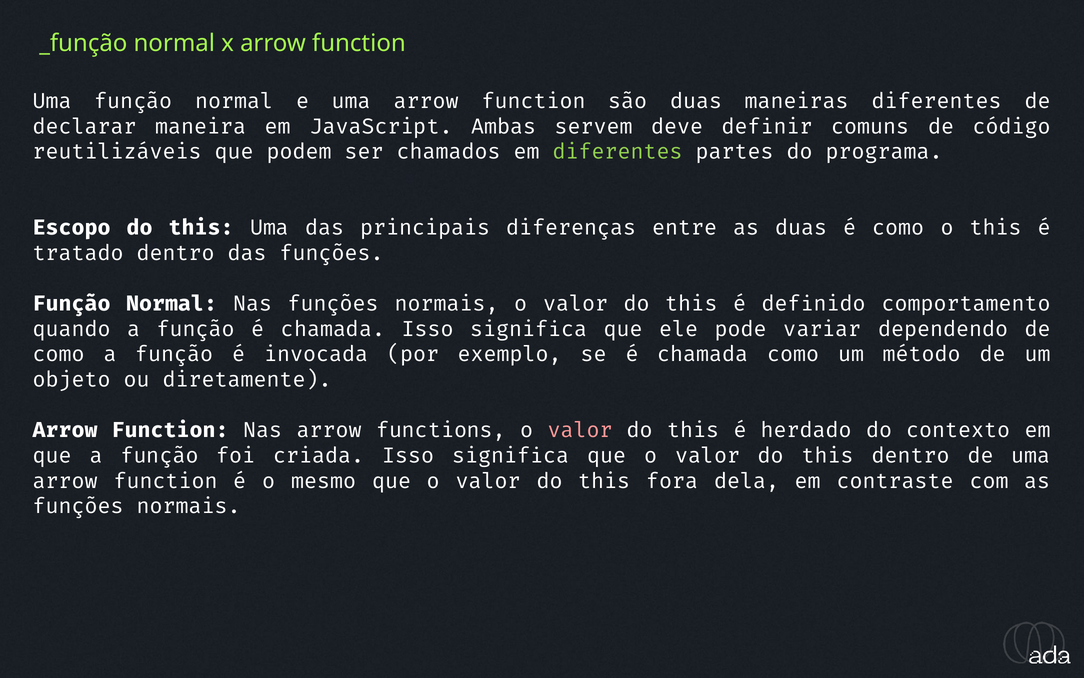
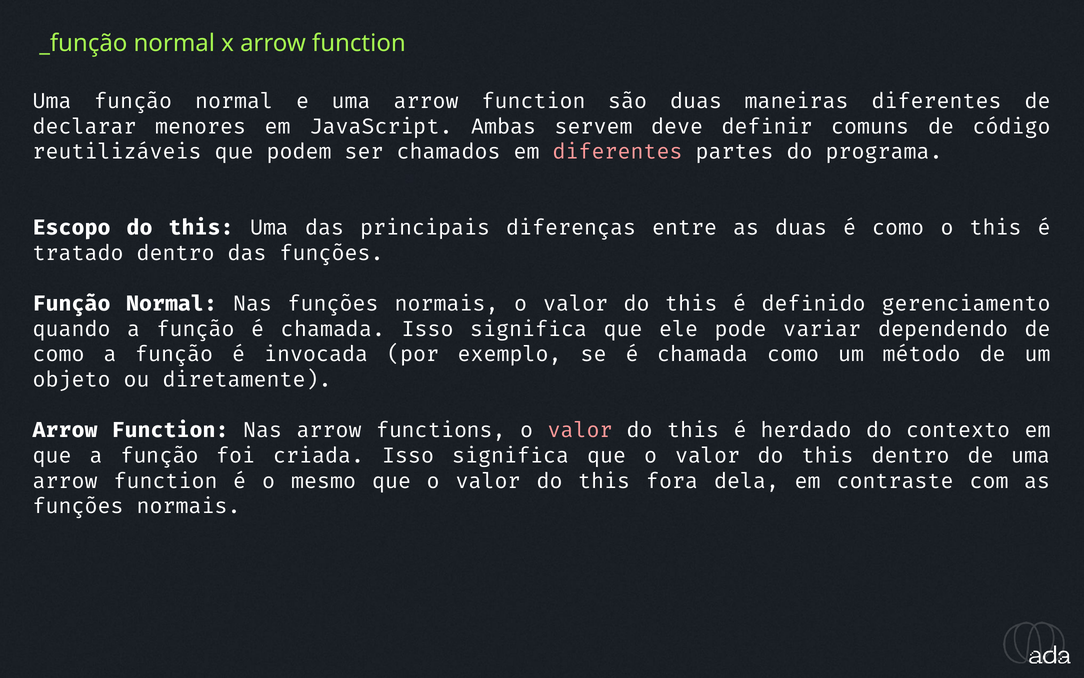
maneira: maneira -> menores
diferentes at (618, 152) colour: light green -> pink
comportamento: comportamento -> gerenciamento
